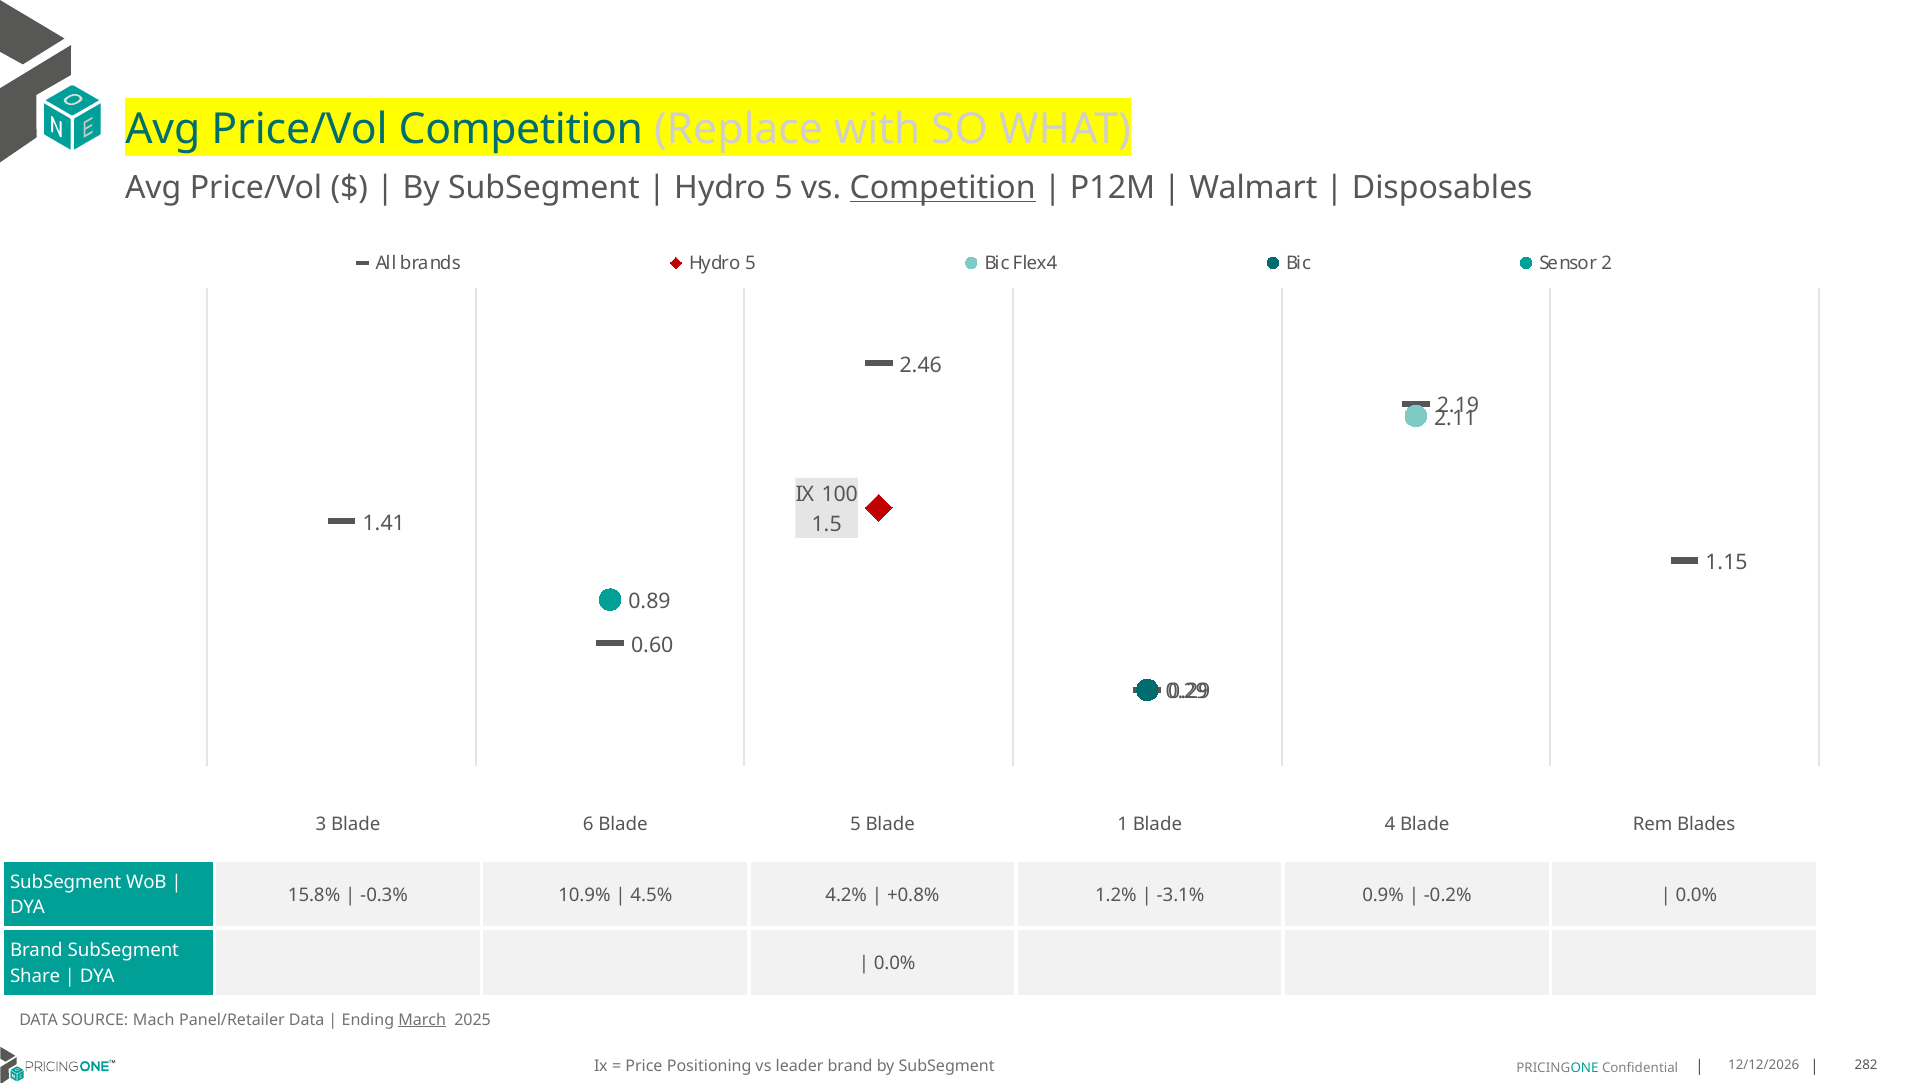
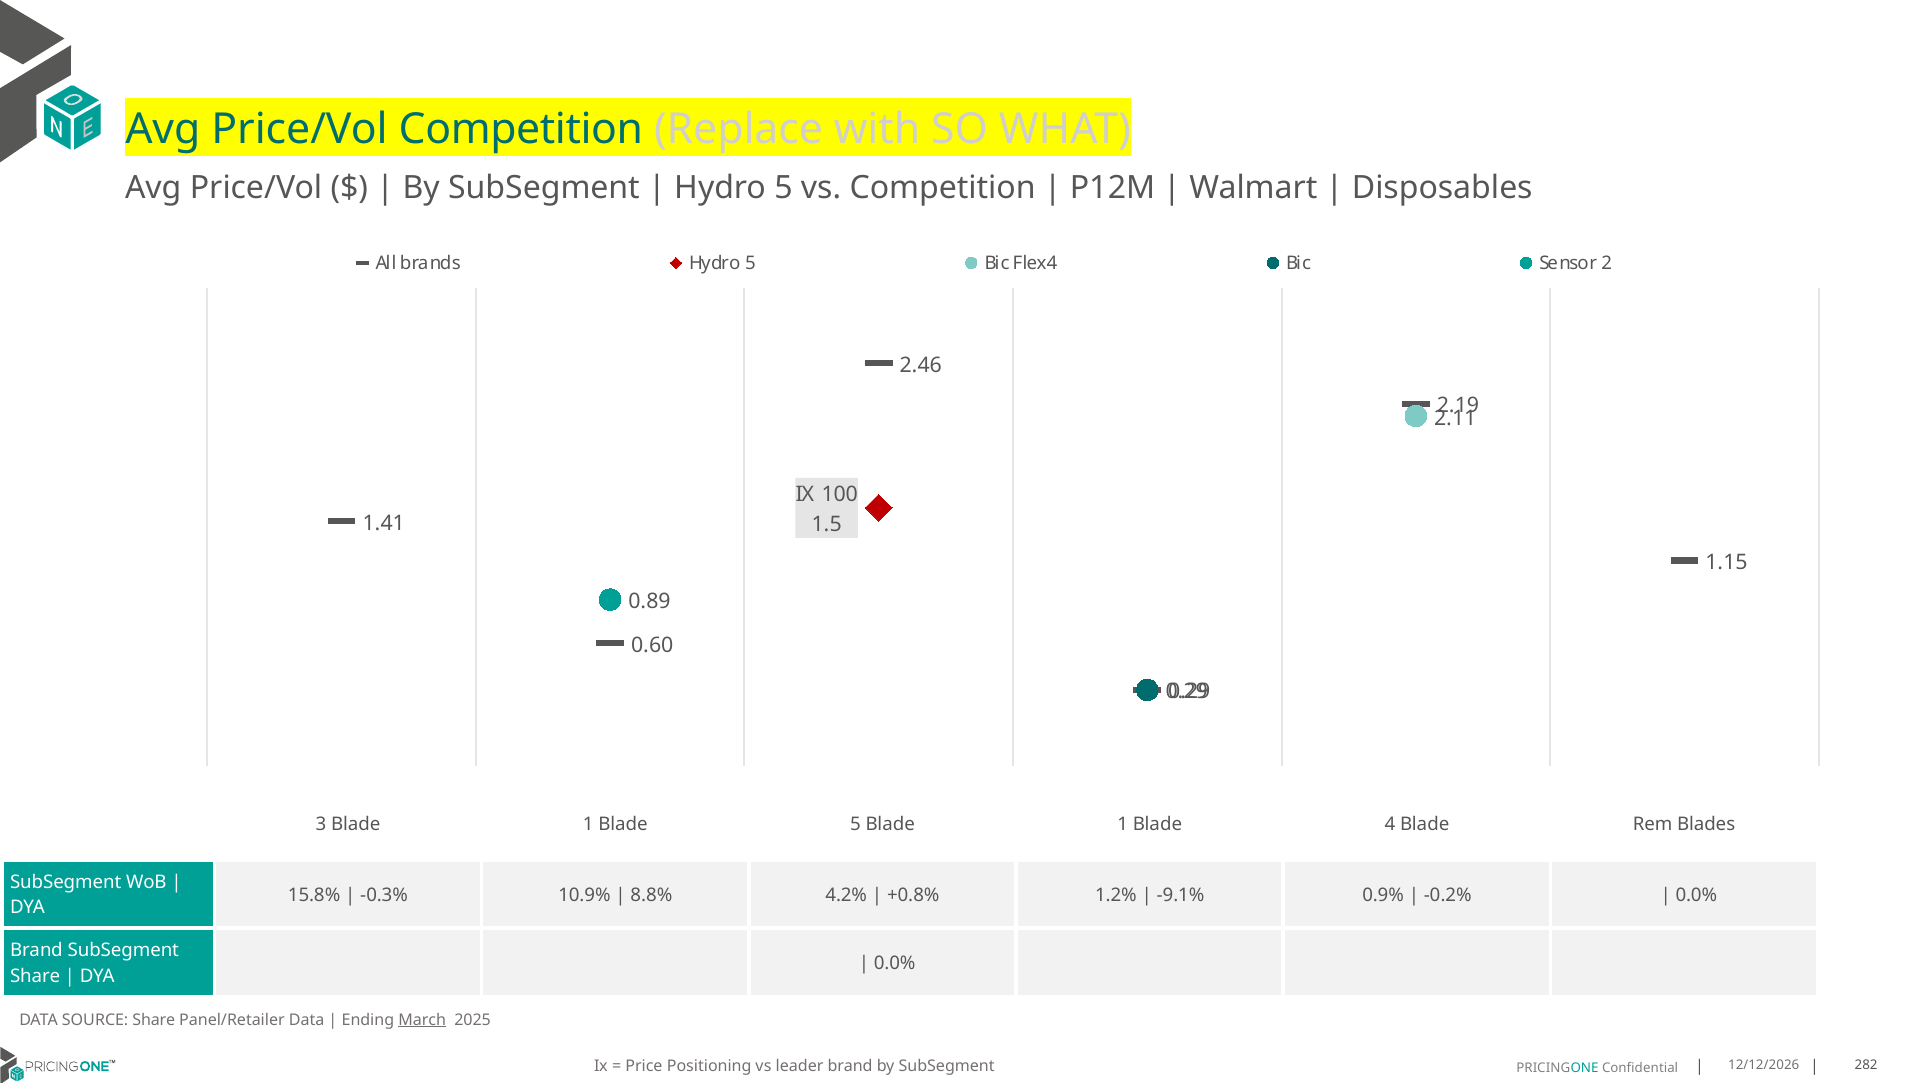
Competition at (943, 188) underline: present -> none
3 Blade 6: 6 -> 1
4.5%: 4.5% -> 8.8%
-3.1%: -3.1% -> -9.1%
SOURCE Mach: Mach -> Share
